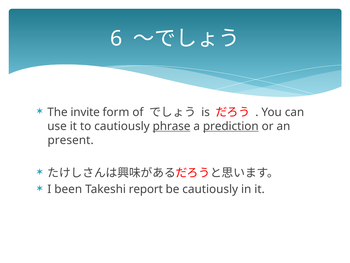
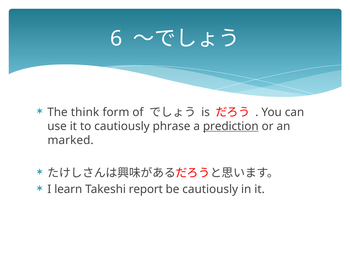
invite: invite -> think
phrase underline: present -> none
present: present -> marked
been: been -> learn
